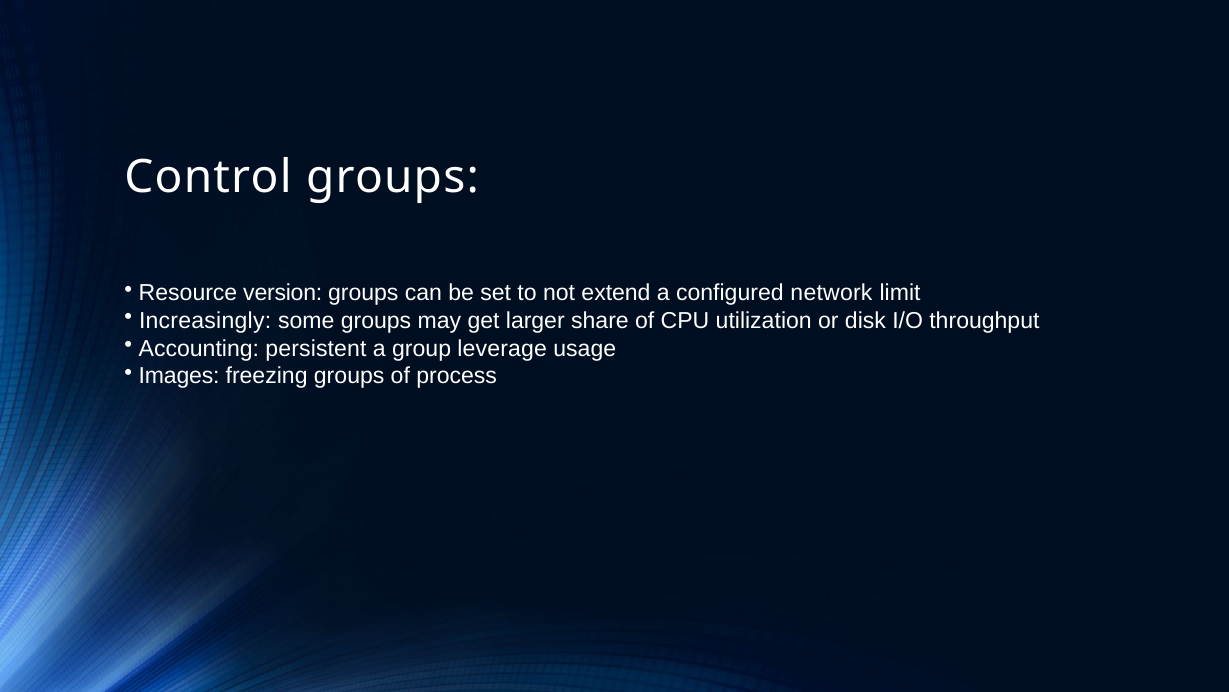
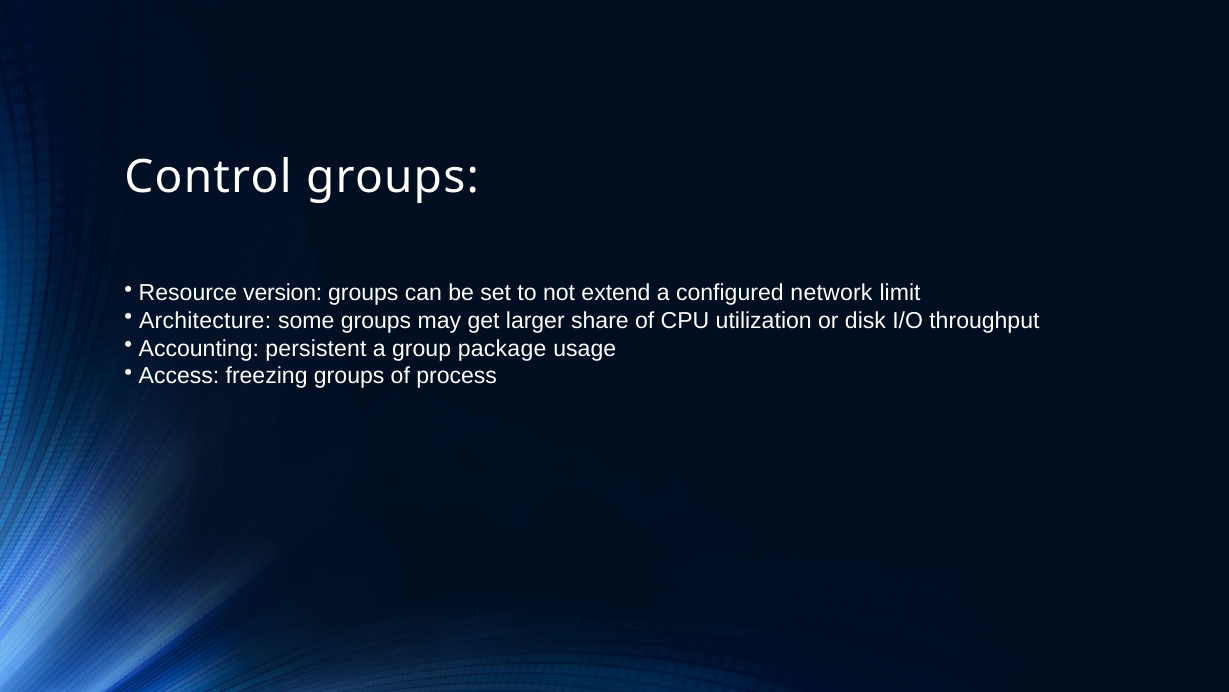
Increasingly: Increasingly -> Architecture
leverage: leverage -> package
Images: Images -> Access
